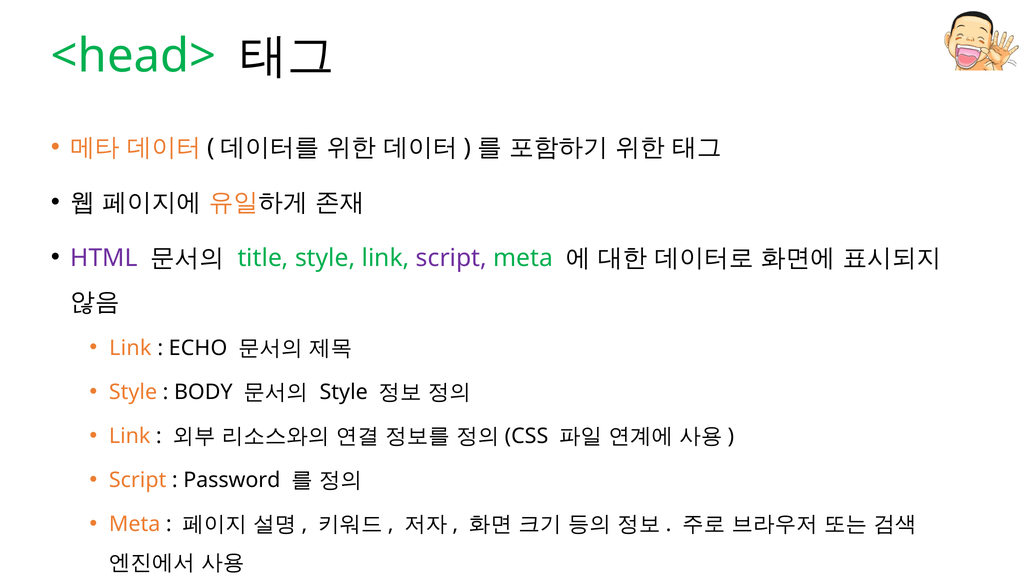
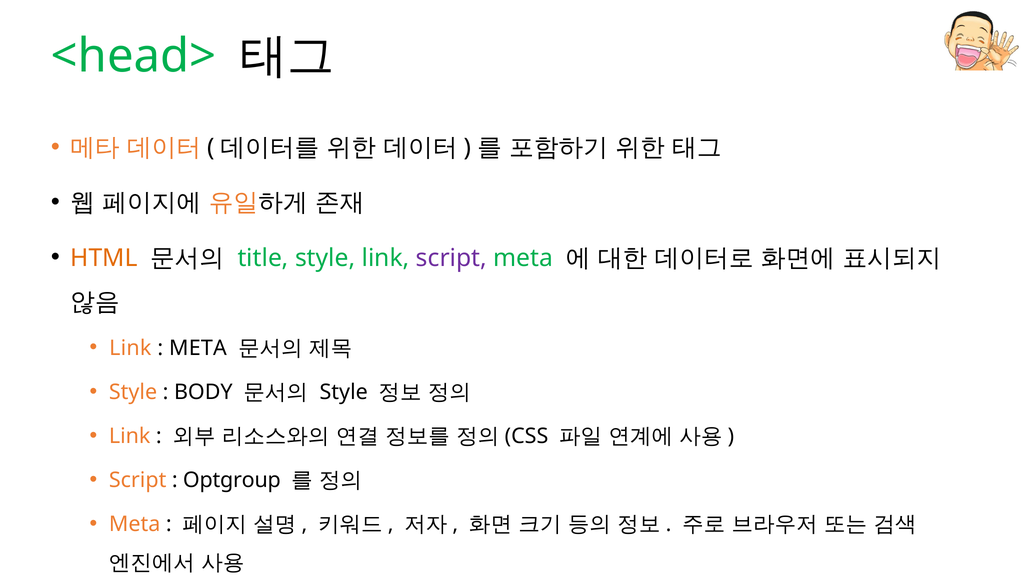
HTML colour: purple -> orange
ECHO at (198, 348): ECHO -> META
Password: Password -> Optgroup
